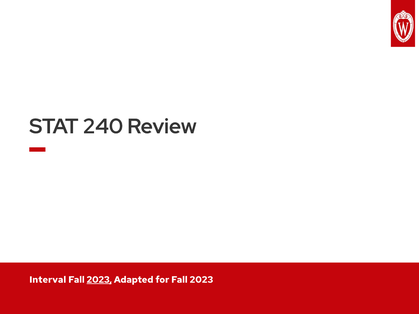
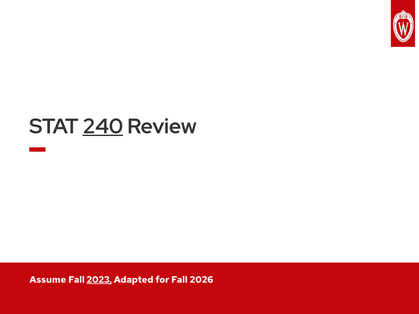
240 underline: none -> present
Interval: Interval -> Assume
for Fall 2023: 2023 -> 2026
